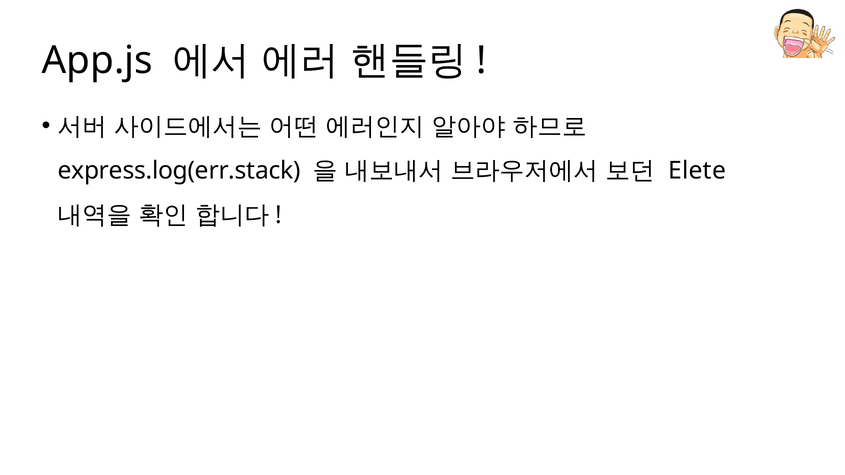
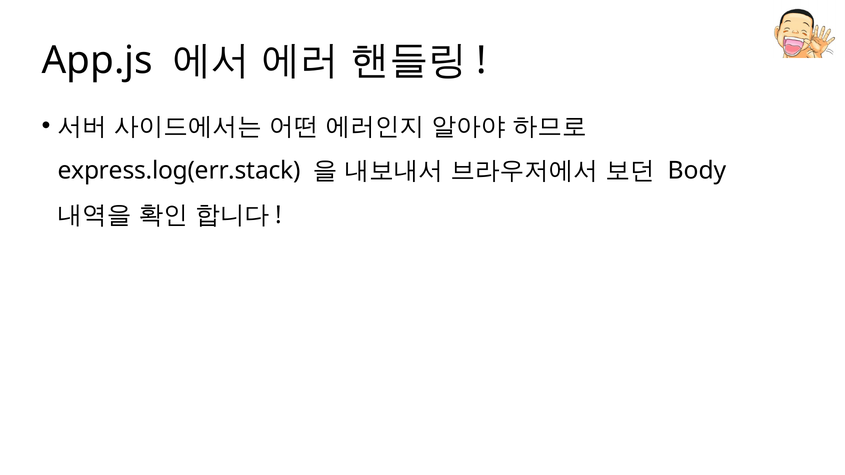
Elete: Elete -> Body
